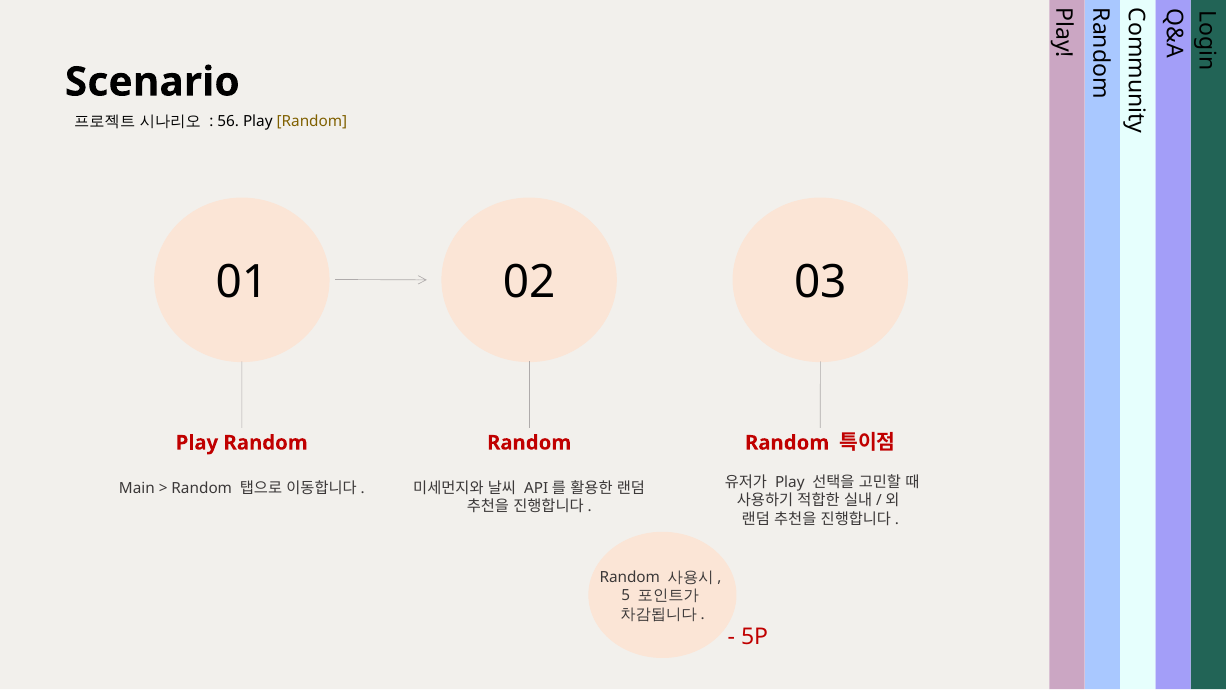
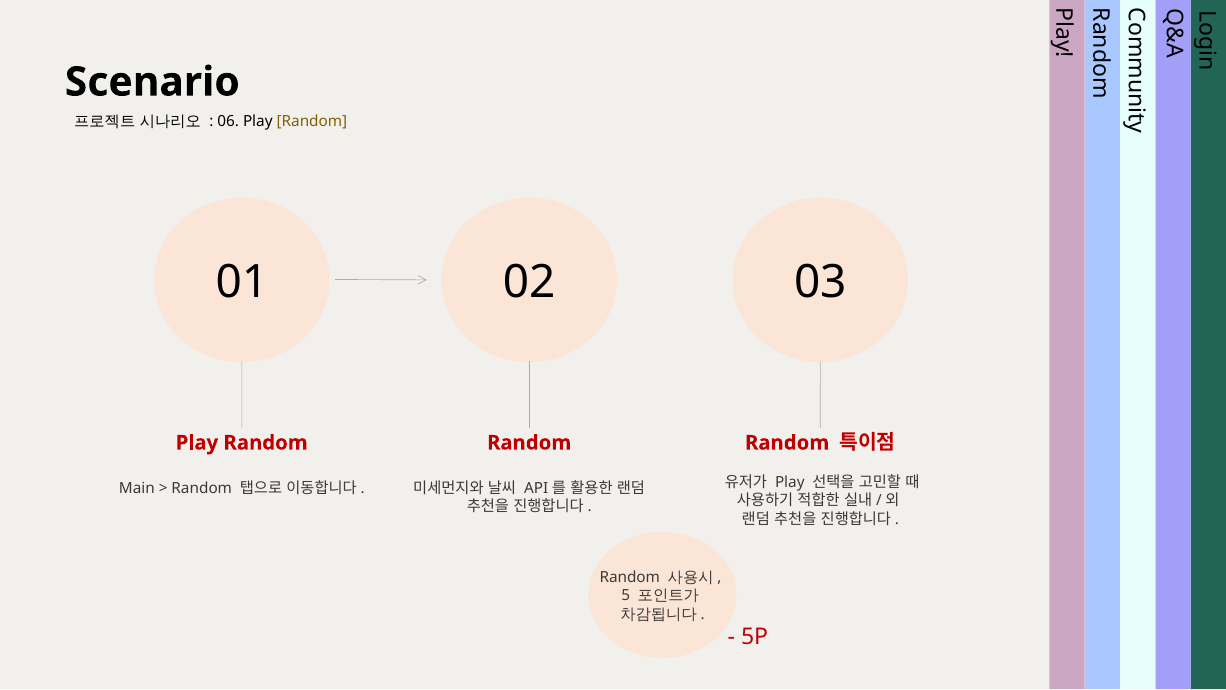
56: 56 -> 06
